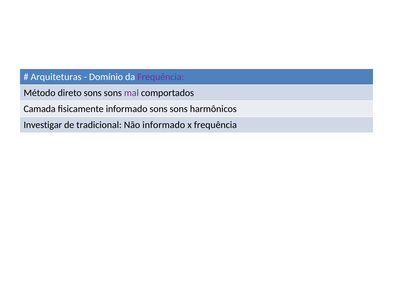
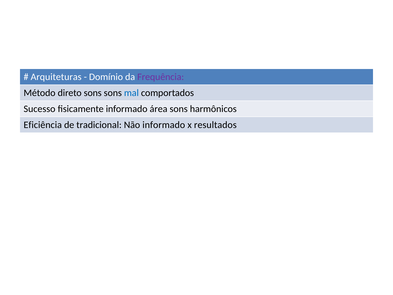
mal colour: purple -> blue
Camada: Camada -> Sucesso
informado sons: sons -> área
Investigar: Investigar -> Eficiência
x frequência: frequência -> resultados
